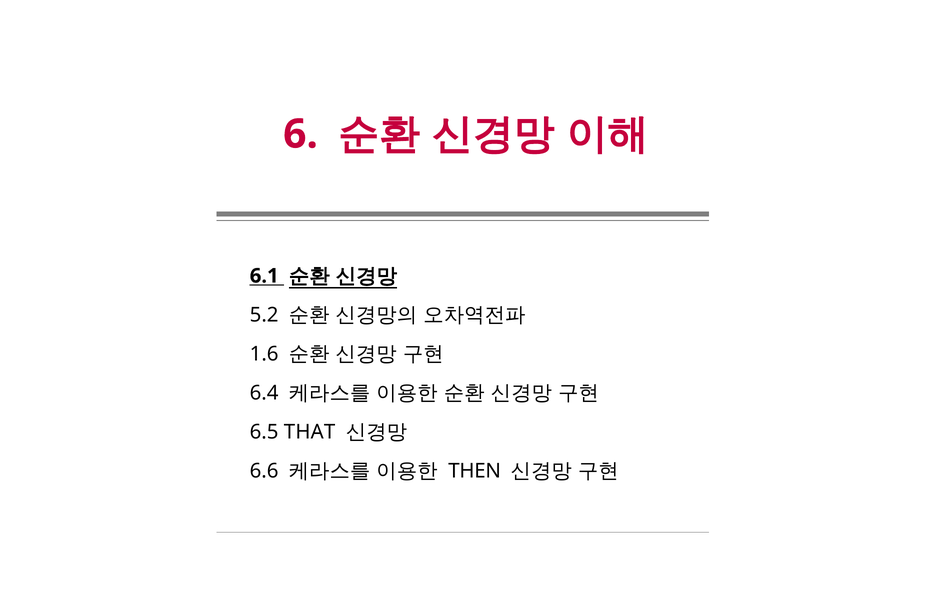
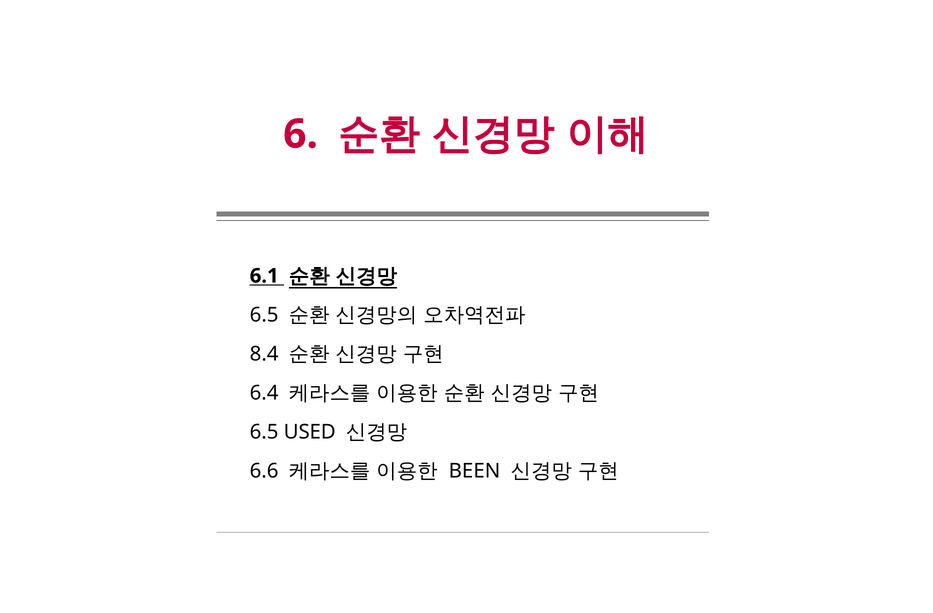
5.2 at (264, 315): 5.2 -> 6.5
1.6: 1.6 -> 8.4
THAT: THAT -> USED
THEN: THEN -> BEEN
